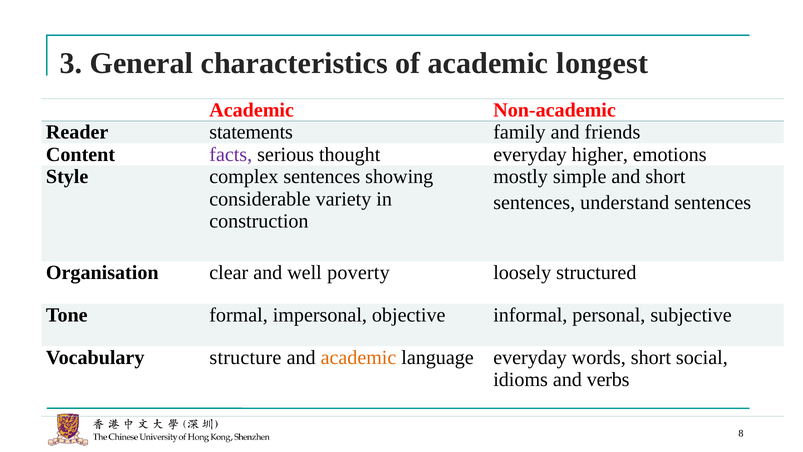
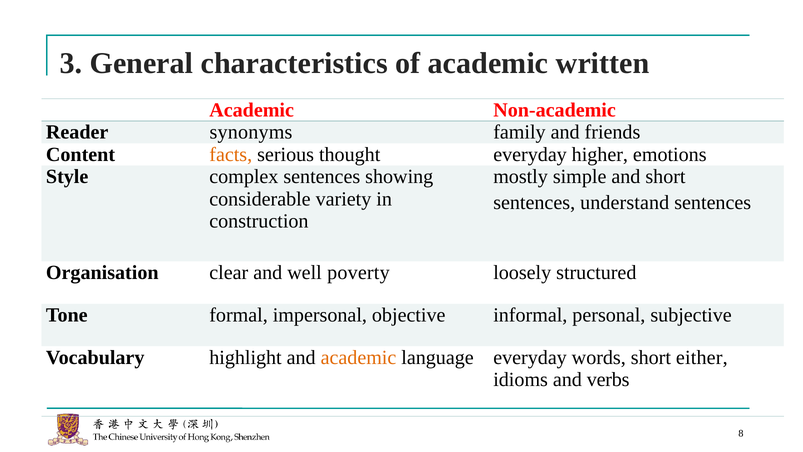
longest: longest -> written
statements: statements -> synonyms
facts colour: purple -> orange
structure: structure -> highlight
social: social -> either
